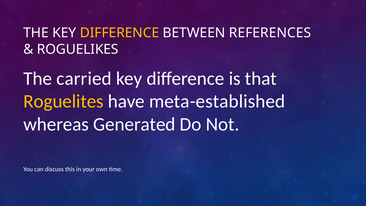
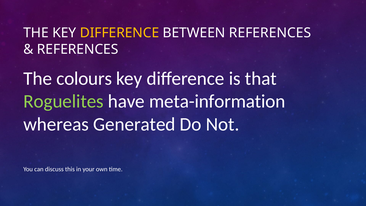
ROGUELIKES at (78, 49): ROGUELIKES -> REFERENCES
carried: carried -> colours
Roguelites colour: yellow -> light green
meta-established: meta-established -> meta-information
